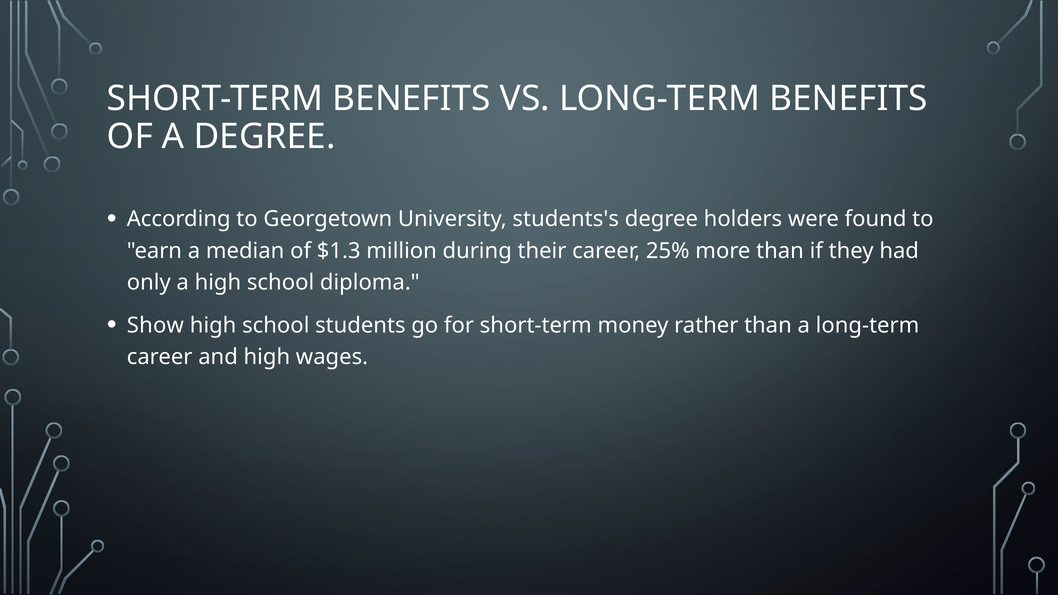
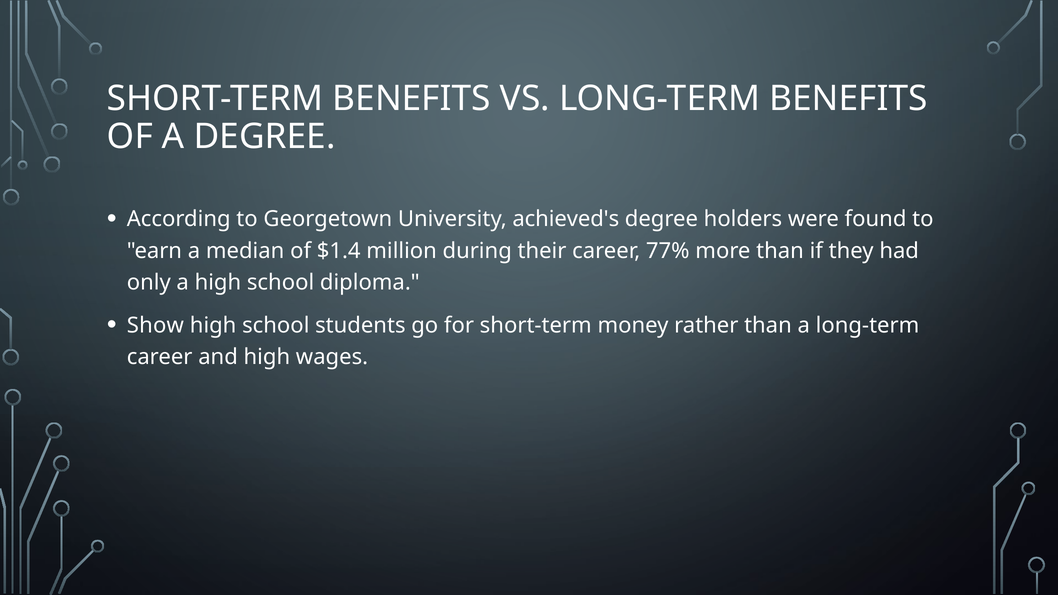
students's: students's -> achieved's
$1.3: $1.3 -> $1.4
25%: 25% -> 77%
